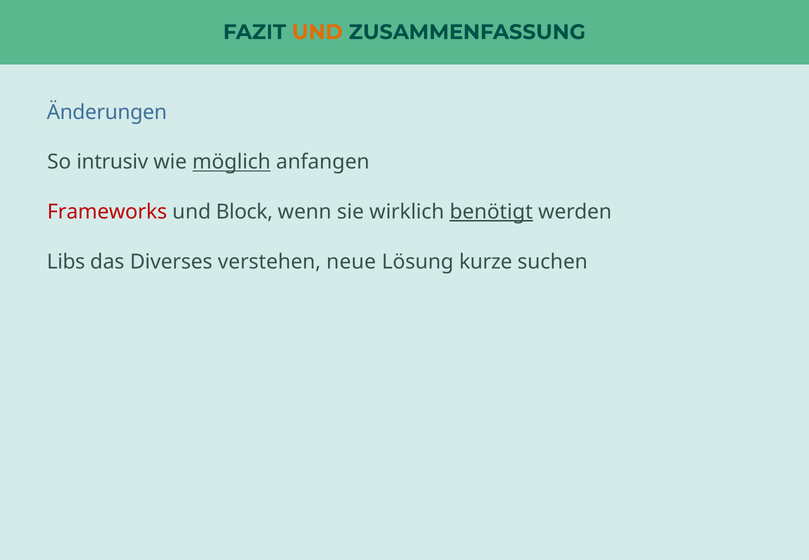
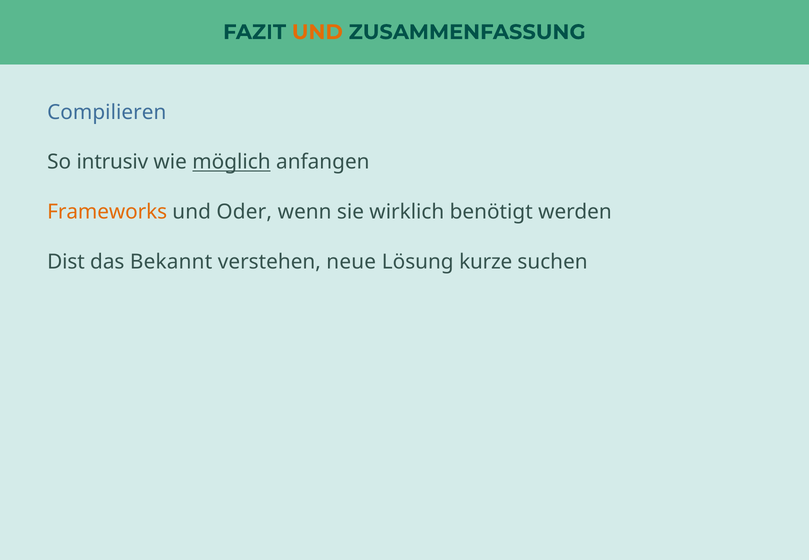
Änderungen: Änderungen -> Compilieren
Frameworks colour: red -> orange
Block: Block -> Oder
benötigt underline: present -> none
Libs: Libs -> Dist
Diverses: Diverses -> Bekannt
